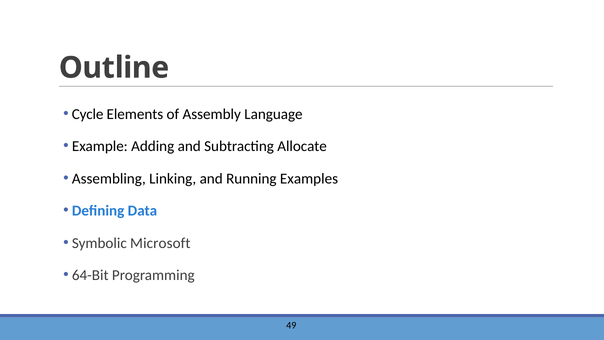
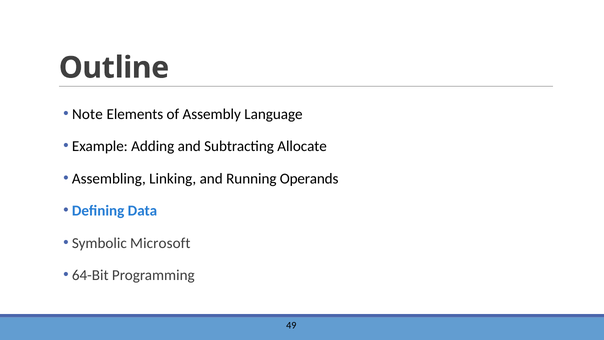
Cycle: Cycle -> Note
Examples: Examples -> Operands
